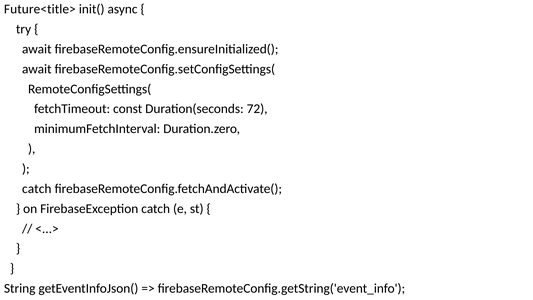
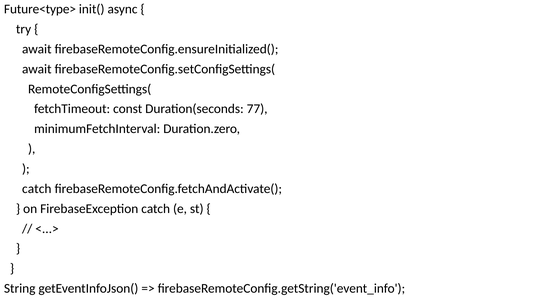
Future<title>: Future<title> -> Future<type>
72: 72 -> 77
